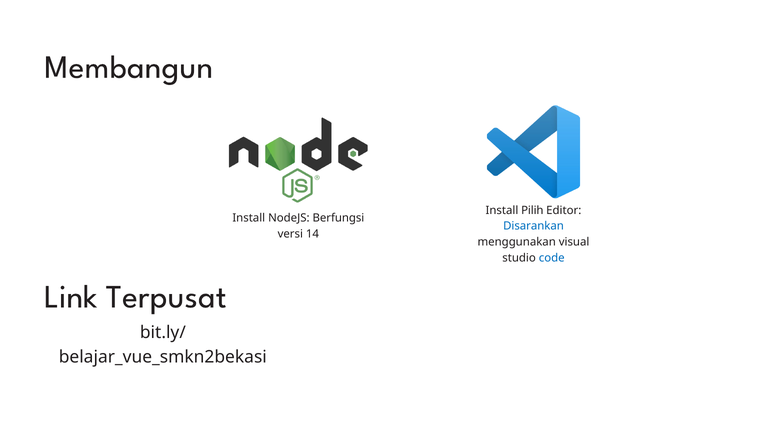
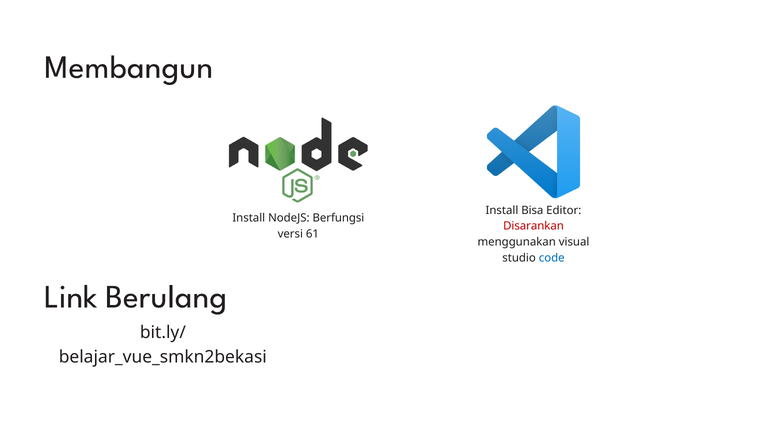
Pilih: Pilih -> Bisa
Disarankan colour: blue -> red
14: 14 -> 61
Terpusat: Terpusat -> Berulang
